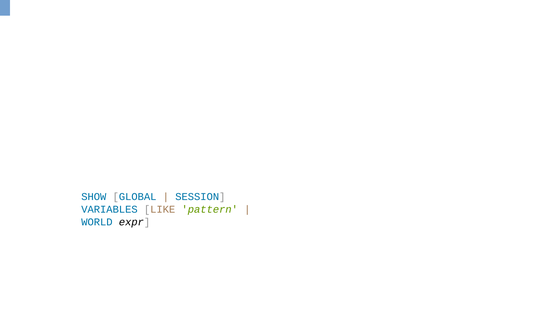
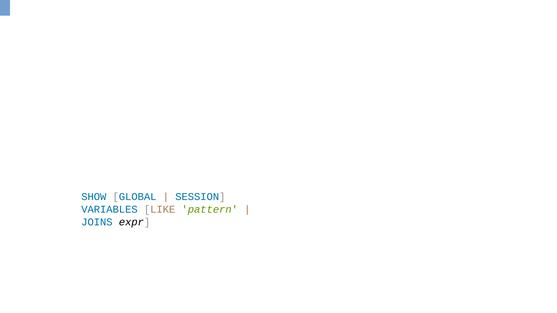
WORLD: WORLD -> JOINS
